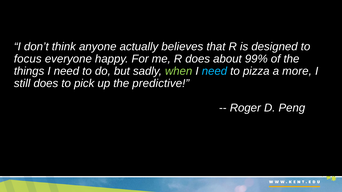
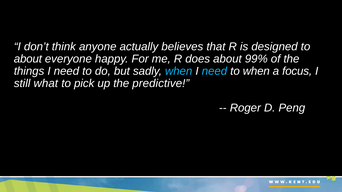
focus at (28, 59): focus -> about
when at (179, 71) colour: light green -> light blue
to pizza: pizza -> when
a more: more -> focus
still does: does -> what
